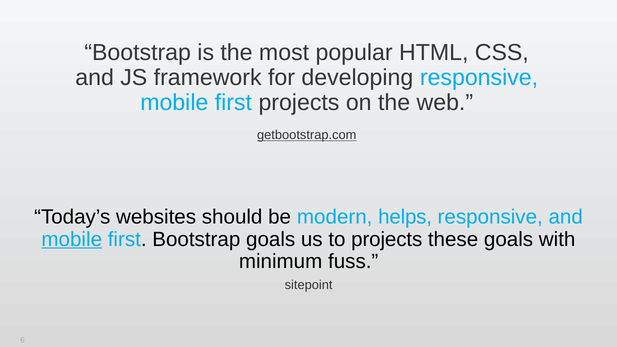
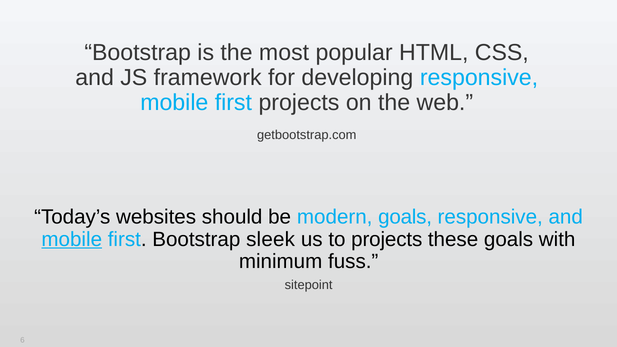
getbootstrap.com underline: present -> none
modern helps: helps -> goals
Bootstrap goals: goals -> sleek
